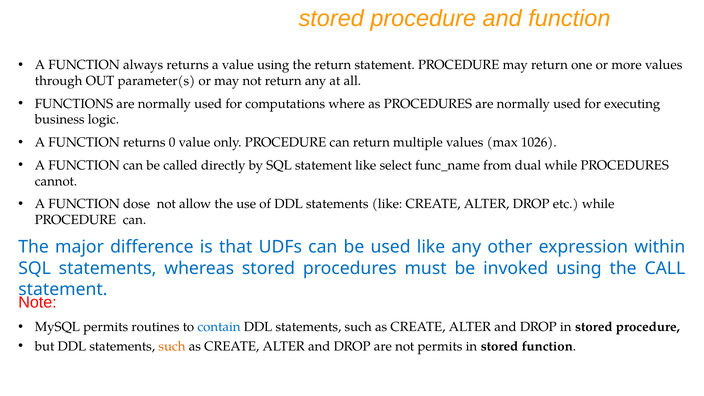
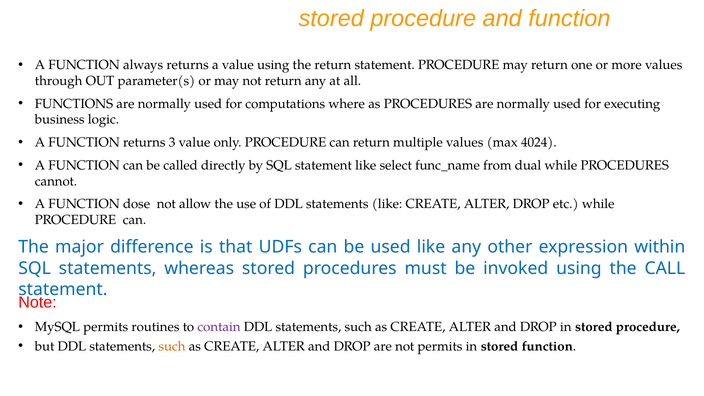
0: 0 -> 3
1026: 1026 -> 4024
contain colour: blue -> purple
